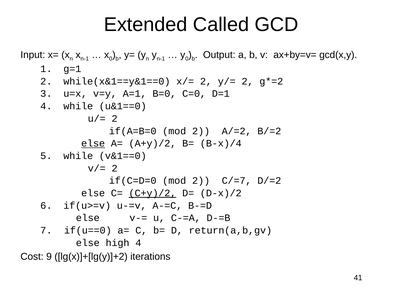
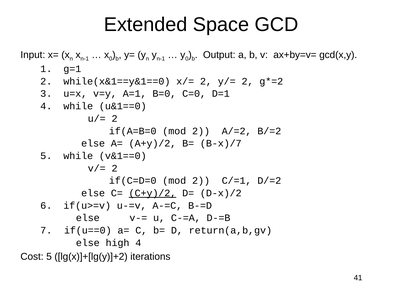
Called: Called -> Space
else at (93, 143) underline: present -> none
B-x)/4: B-x)/4 -> B-x)/7
C/=7: C/=7 -> C/=1
Cost 9: 9 -> 5
